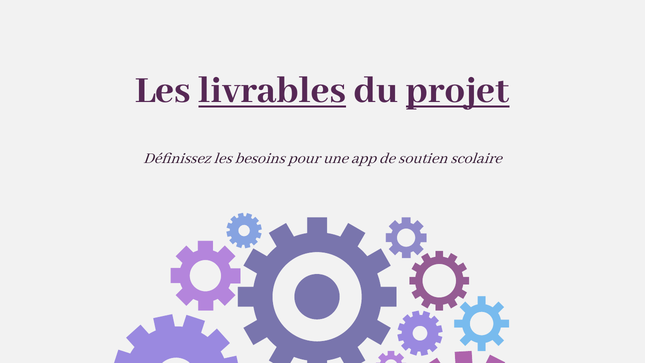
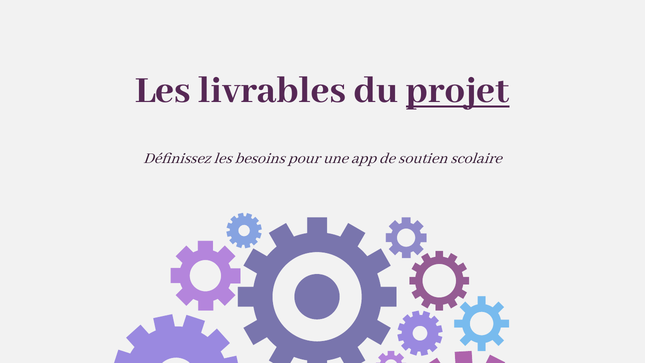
livrables underline: present -> none
